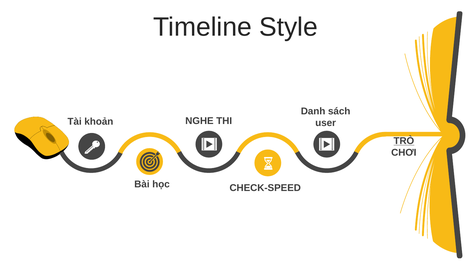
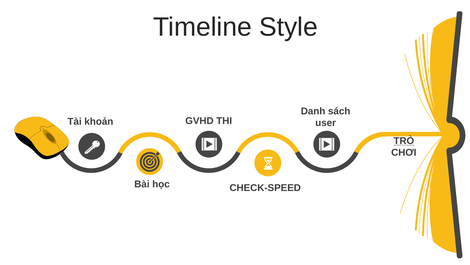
NGHE: NGHE -> GVHD
